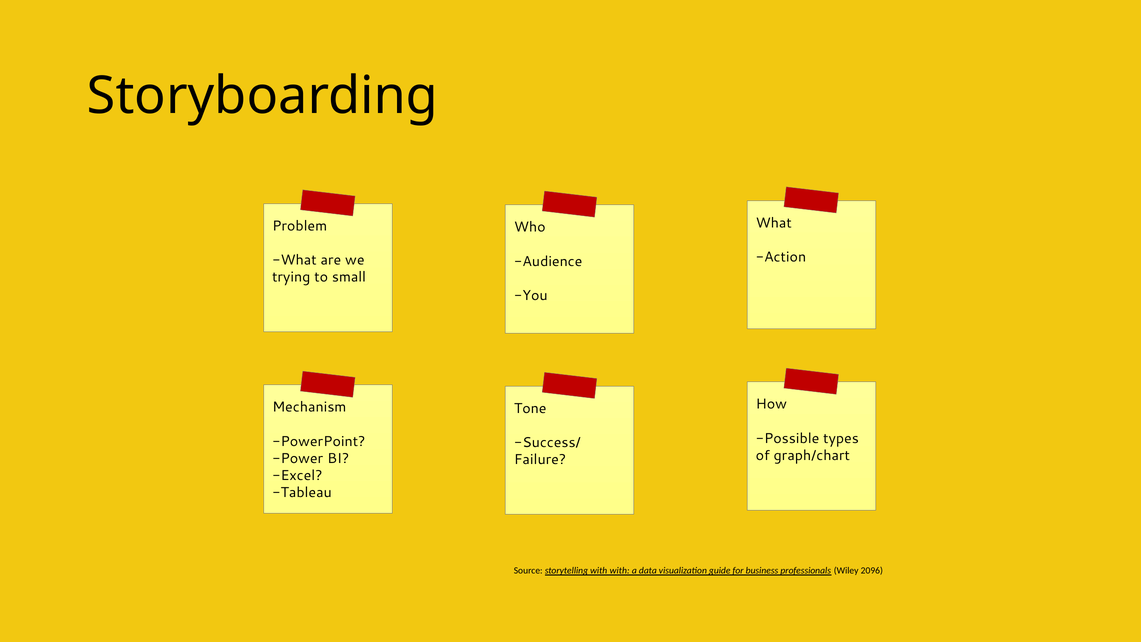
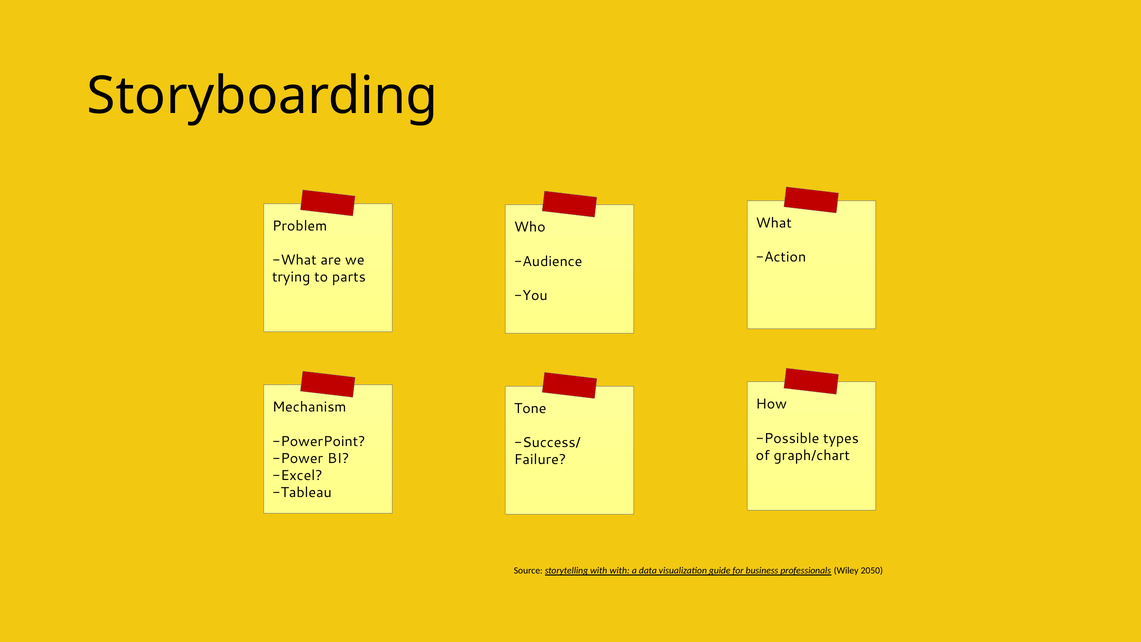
small: small -> parts
2096: 2096 -> 2050
